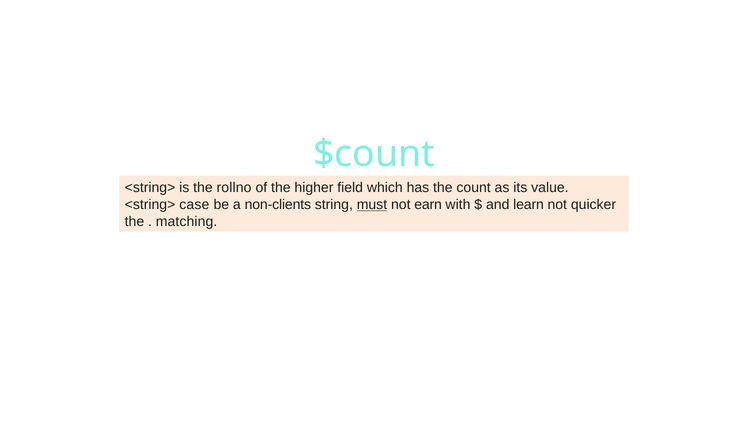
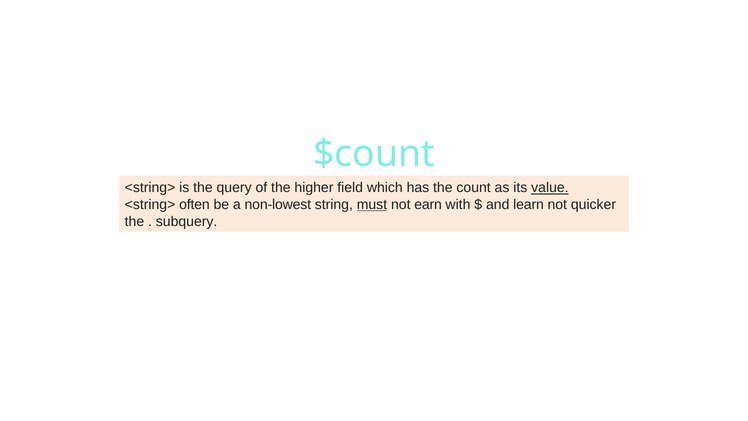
rollno: rollno -> query
value underline: none -> present
case: case -> often
non-clients: non-clients -> non-lowest
matching: matching -> subquery
